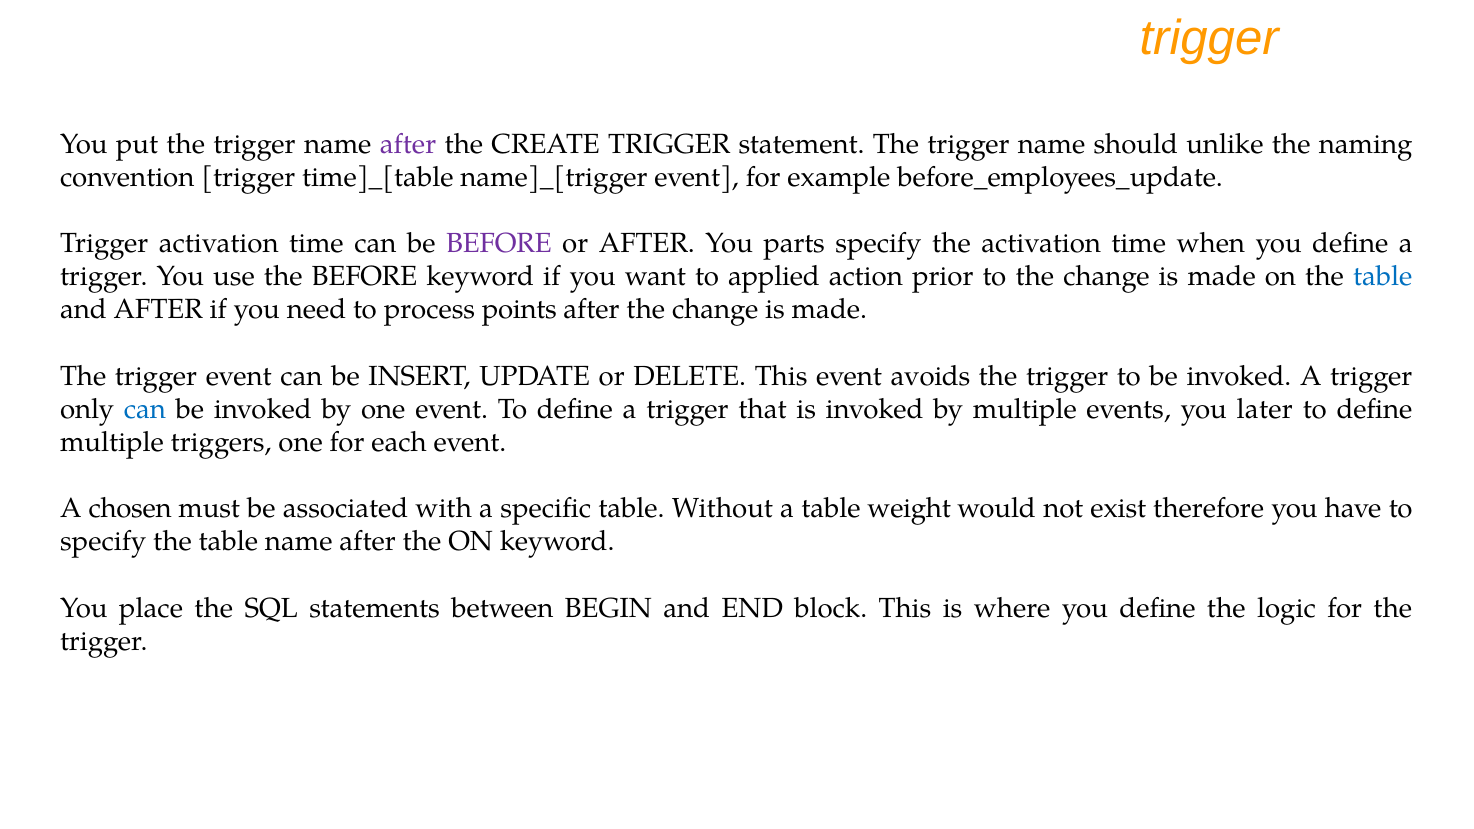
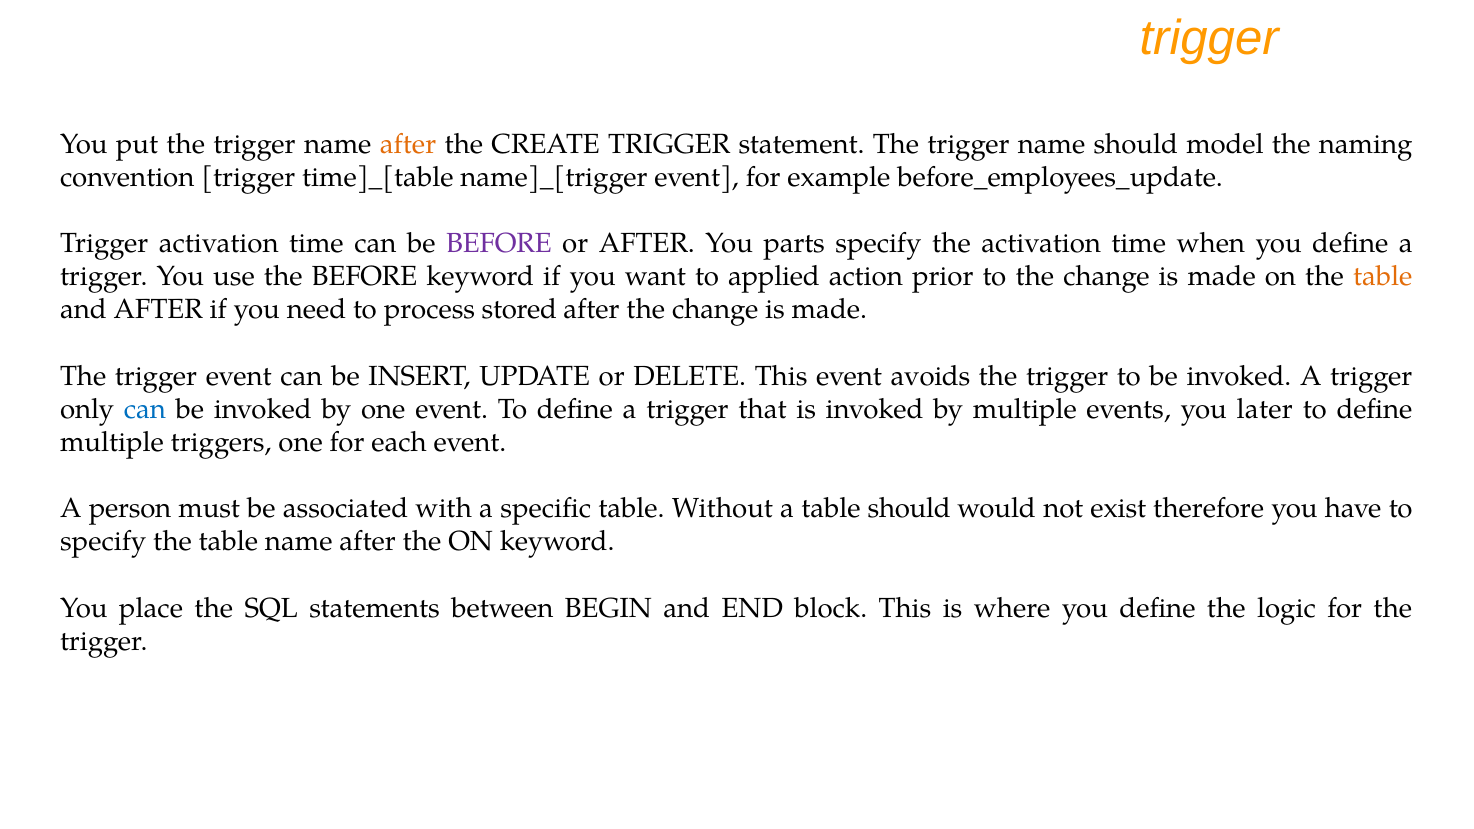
after at (408, 144) colour: purple -> orange
unlike: unlike -> model
table at (1383, 277) colour: blue -> orange
points: points -> stored
chosen: chosen -> person
table weight: weight -> should
